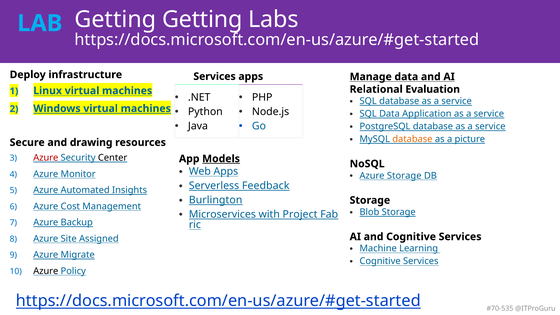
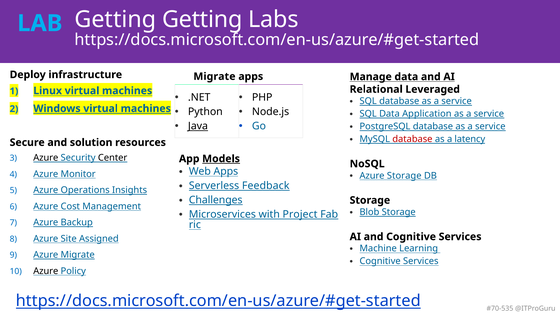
Services at (215, 76): Services -> Migrate
Evaluation: Evaluation -> Leveraged
Java underline: none -> present
database at (412, 139) colour: orange -> red
picture: picture -> latency
drawing: drawing -> solution
Azure at (46, 158) colour: red -> black
Automated: Automated -> Operations
Burlington: Burlington -> Challenges
